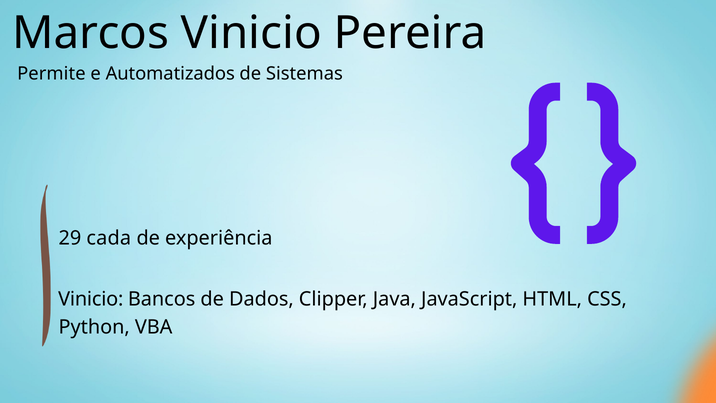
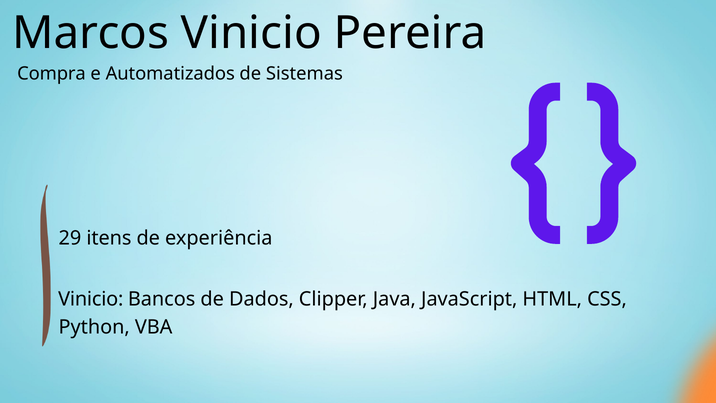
Permite: Permite -> Compra
cada: cada -> itens
